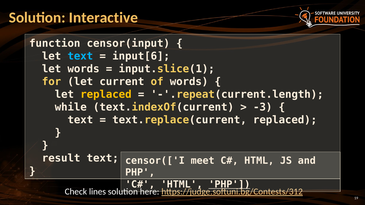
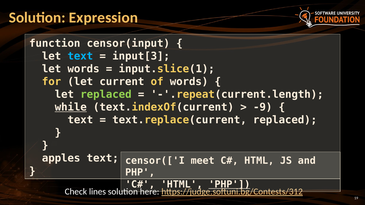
Interactive: Interactive -> Expression
input[6: input[6 -> input[3
replaced at (106, 95) colour: yellow -> light green
while underline: none -> present
-3: -3 -> -9
result: result -> apples
